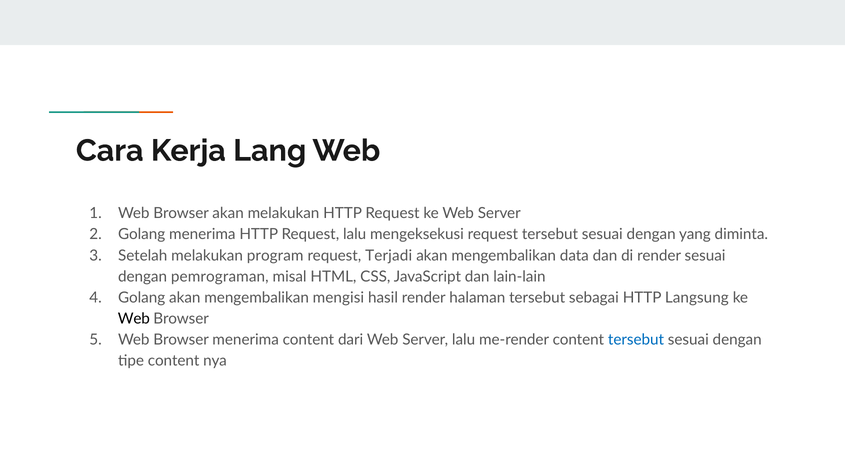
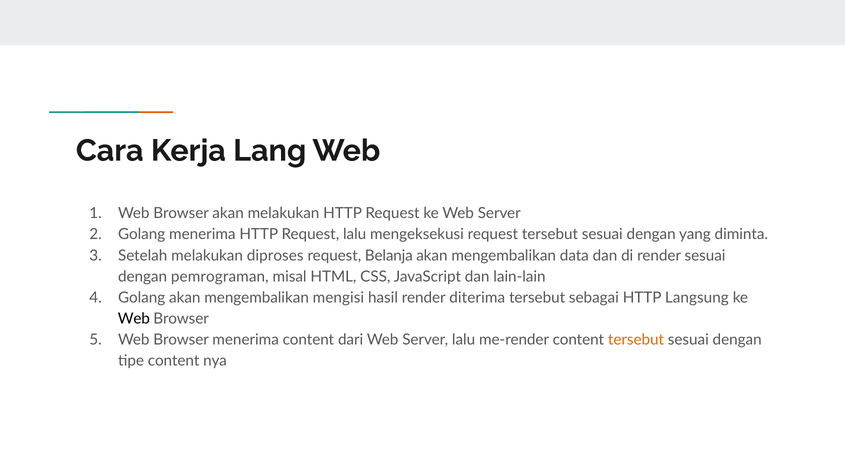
program: program -> diproses
Terjadi: Terjadi -> Belanja
halaman: halaman -> diterima
tersebut at (636, 340) colour: blue -> orange
